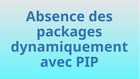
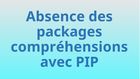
dynamiquement: dynamiquement -> compréhensions
